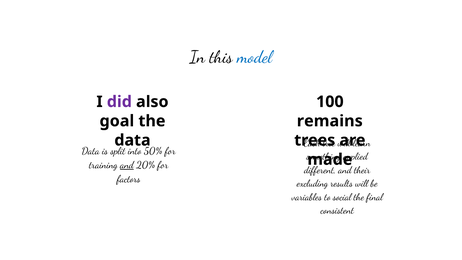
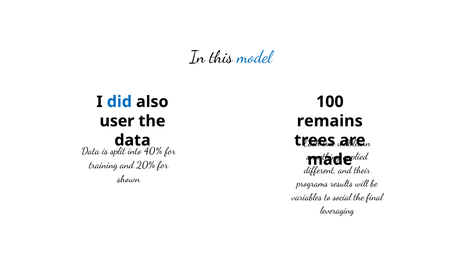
did colour: purple -> blue
goal: goal -> user
50%: 50% -> 40%
and at (127, 165) underline: present -> none
factors: factors -> shown
excluding: excluding -> programs
consistent: consistent -> leveraging
